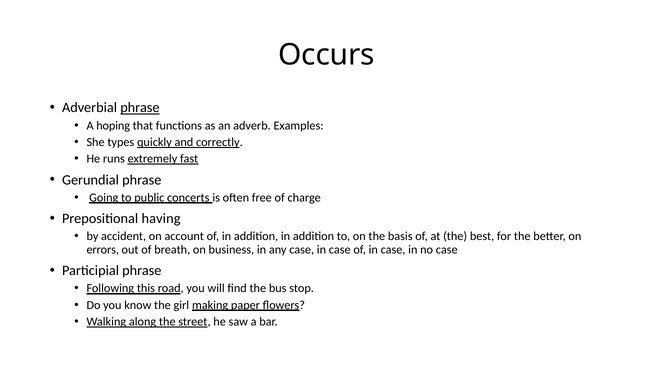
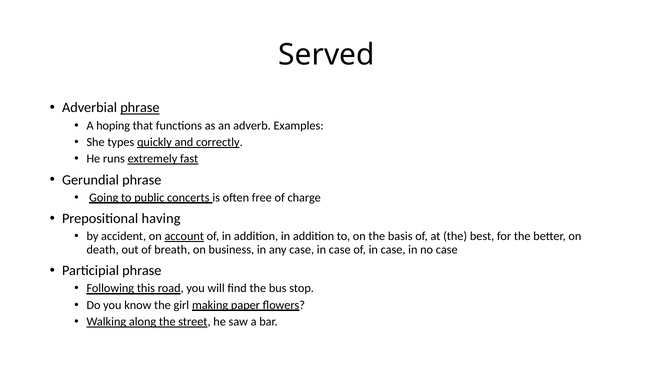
Occurs: Occurs -> Served
account underline: none -> present
errors: errors -> death
